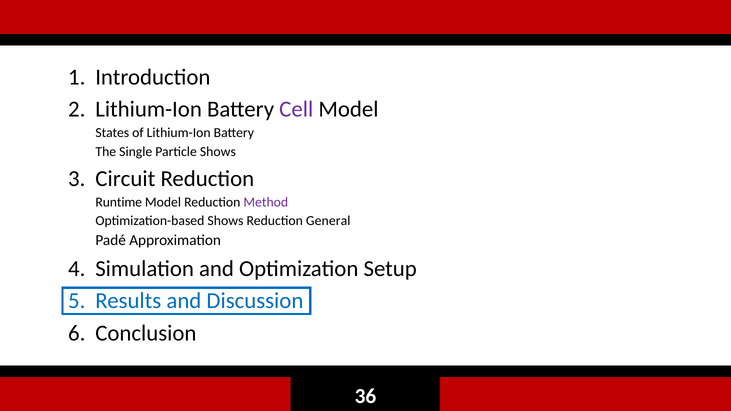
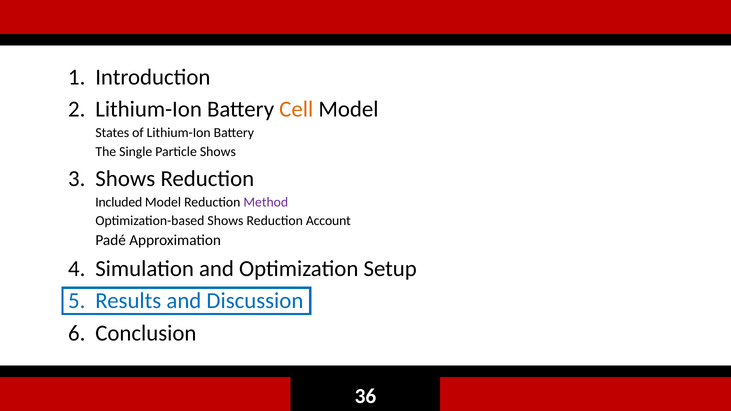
Cell colour: purple -> orange
Circuit at (125, 179): Circuit -> Shows
Runtime: Runtime -> Included
General: General -> Account
